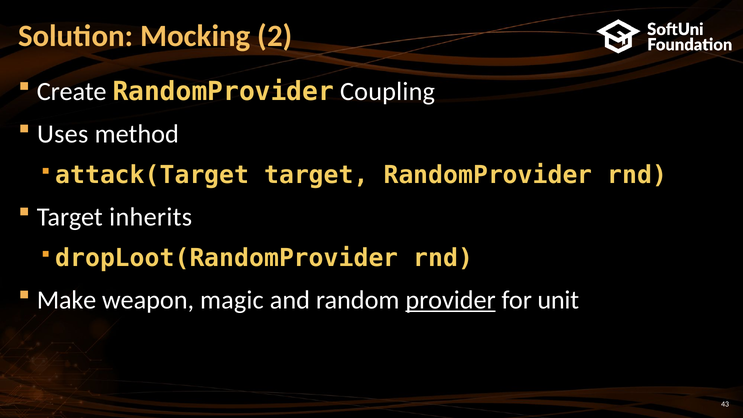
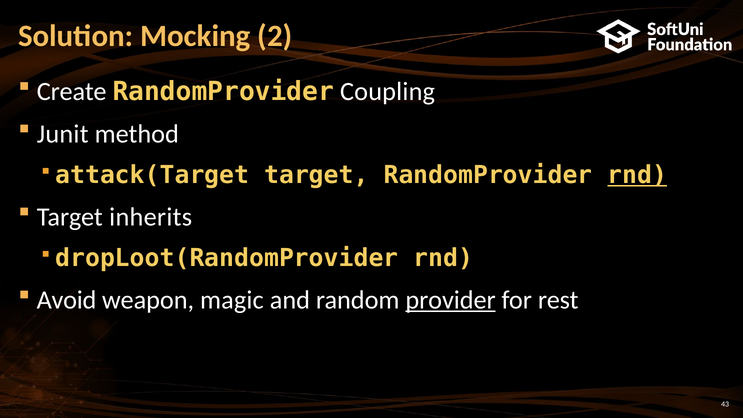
Uses: Uses -> Junit
rnd at (637, 175) underline: none -> present
Make: Make -> Avoid
unit: unit -> rest
